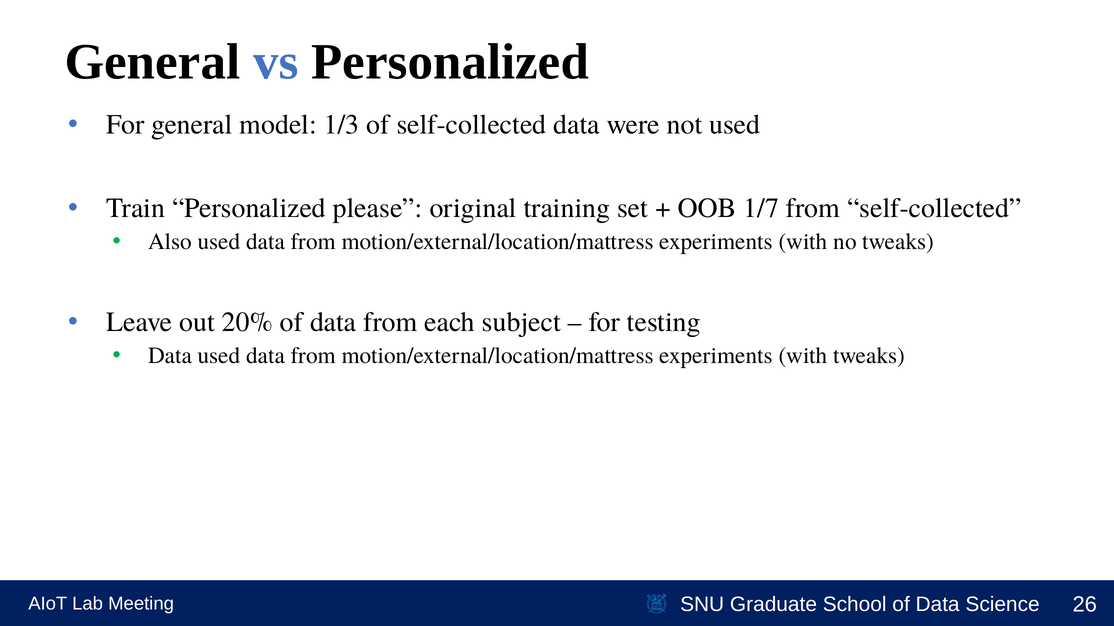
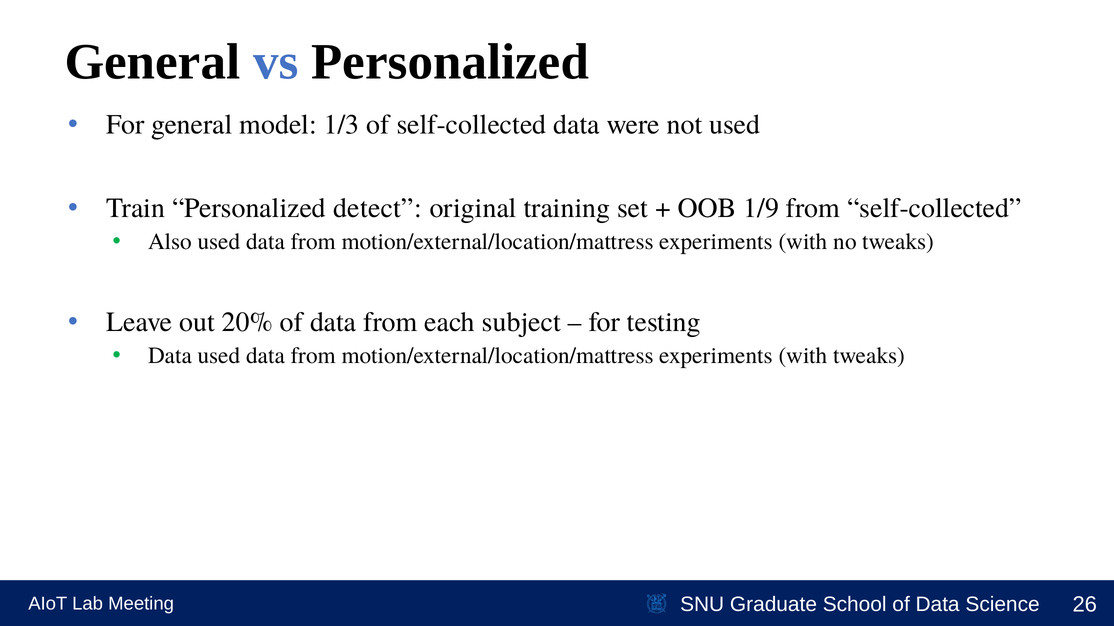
please: please -> detect
1/7: 1/7 -> 1/9
